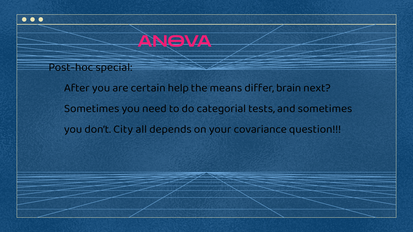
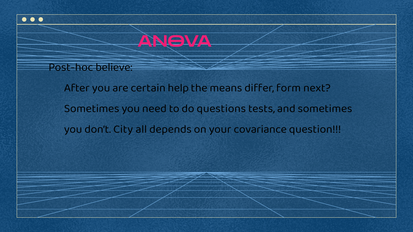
special: special -> believe
brain: brain -> form
categorial: categorial -> questions
